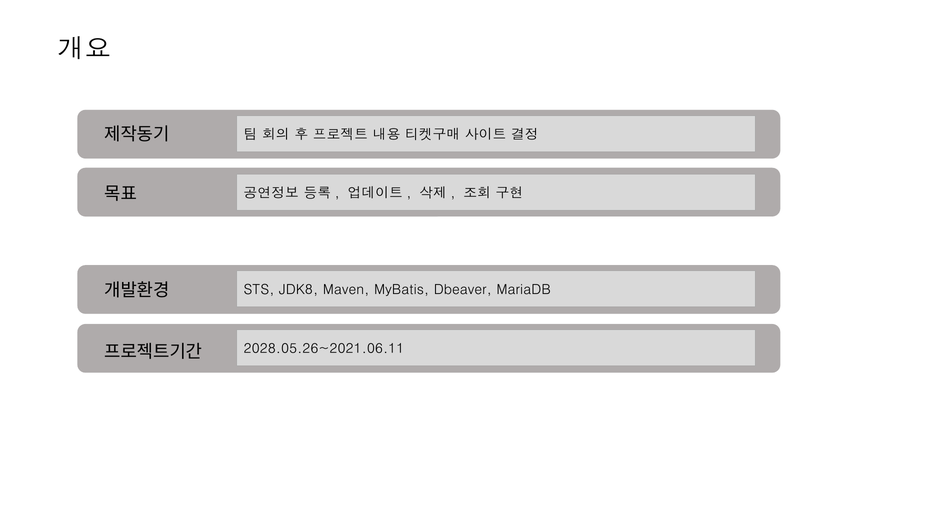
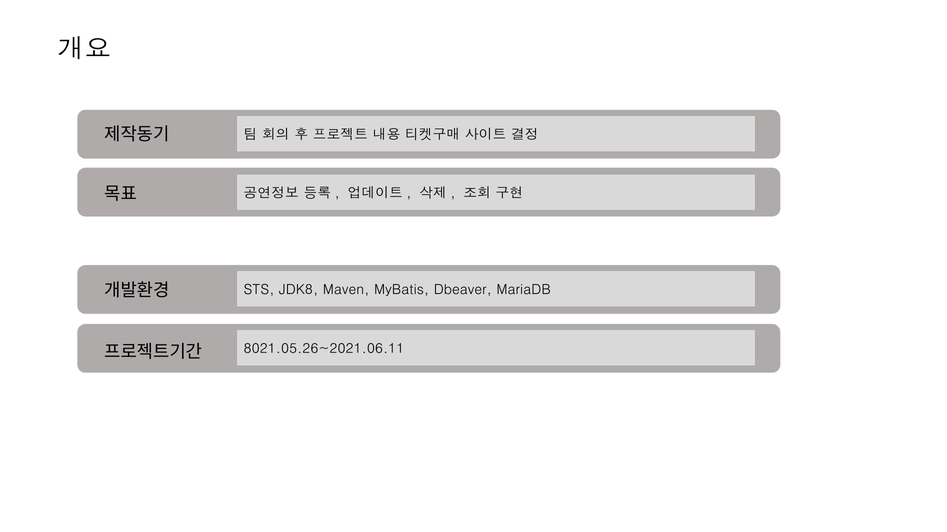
2028.05.26~2021.06.11: 2028.05.26~2021.06.11 -> 8021.05.26~2021.06.11
